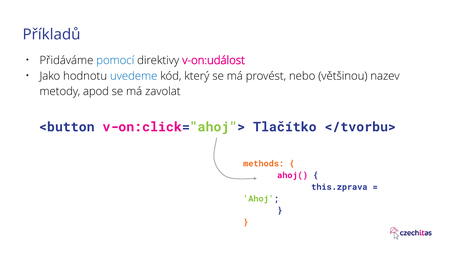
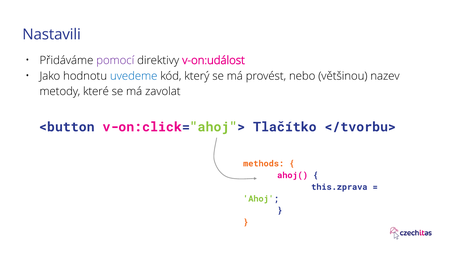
Příkladů: Příkladů -> Nastavili
pomocí colour: blue -> purple
apod: apod -> které
